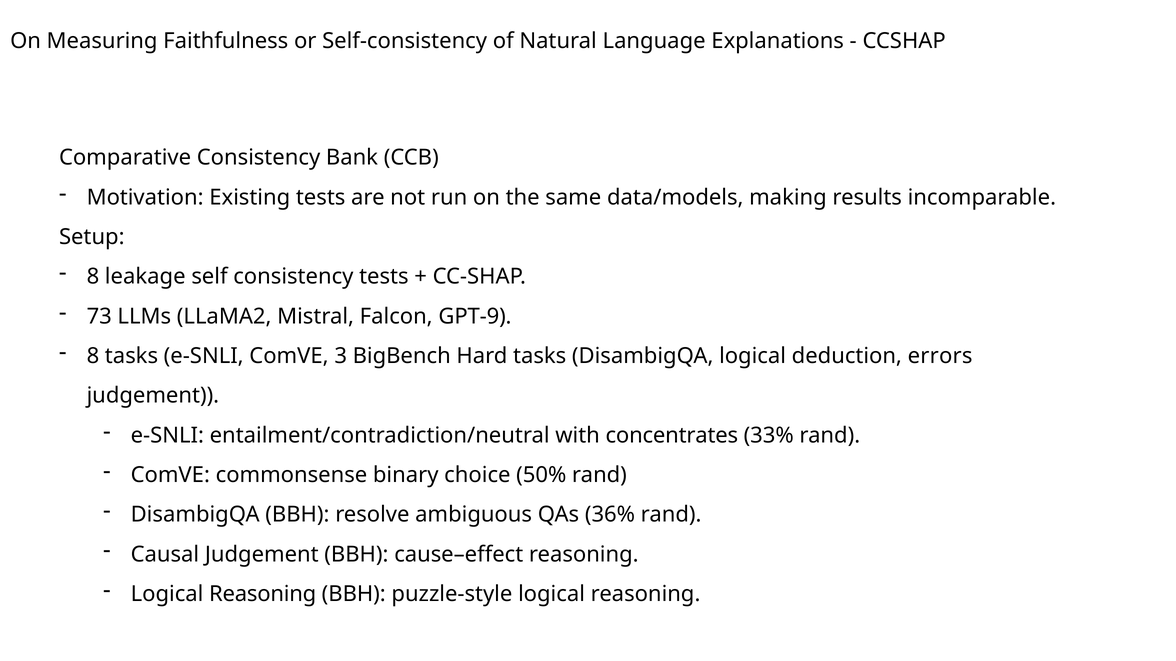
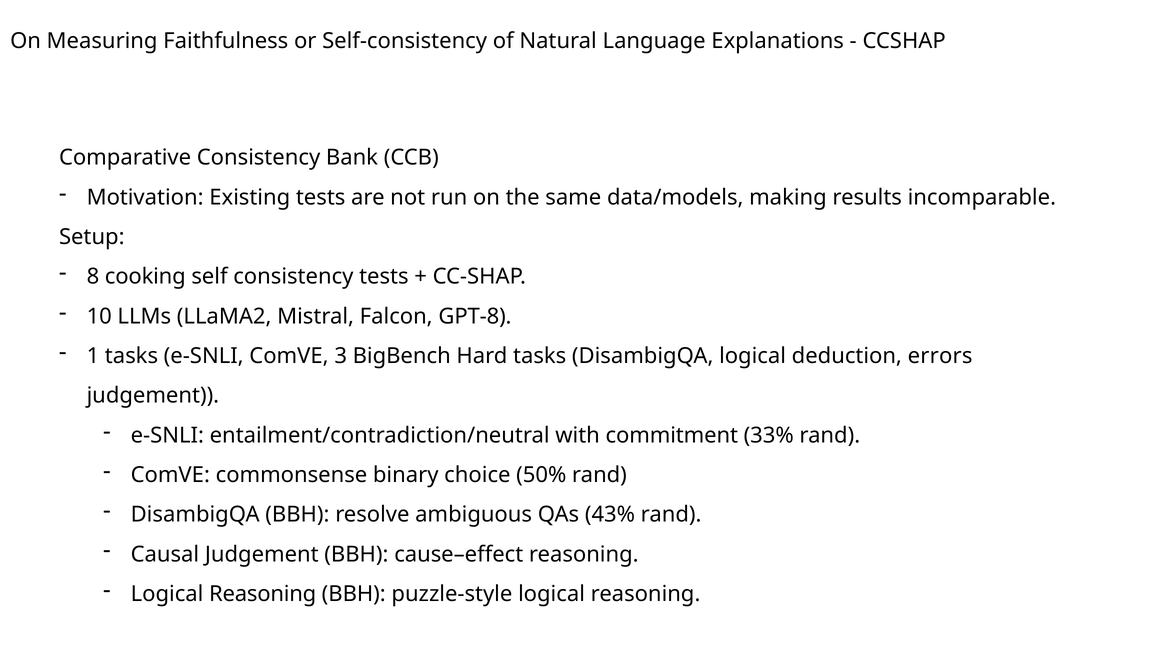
leakage: leakage -> cooking
73: 73 -> 10
GPT-9: GPT-9 -> GPT-8
8 at (93, 356): 8 -> 1
concentrates: concentrates -> commitment
36%: 36% -> 43%
